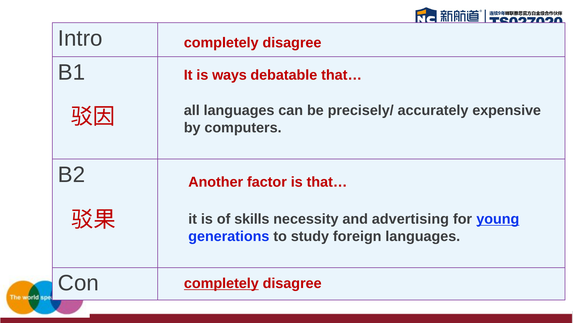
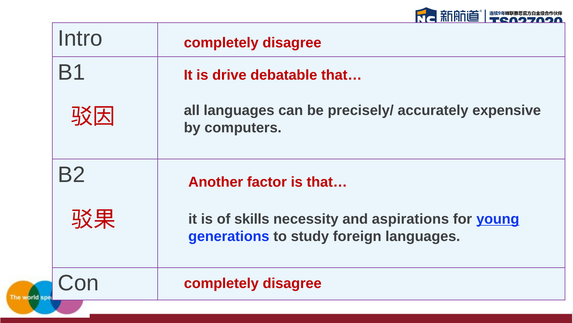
ways: ways -> drive
advertising: advertising -> aspirations
completely at (221, 283) underline: present -> none
